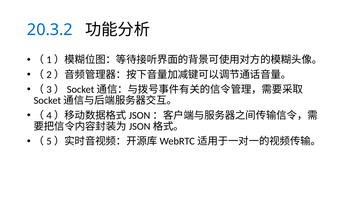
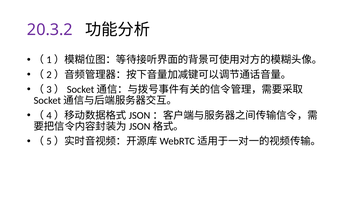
20.3.2 colour: blue -> purple
